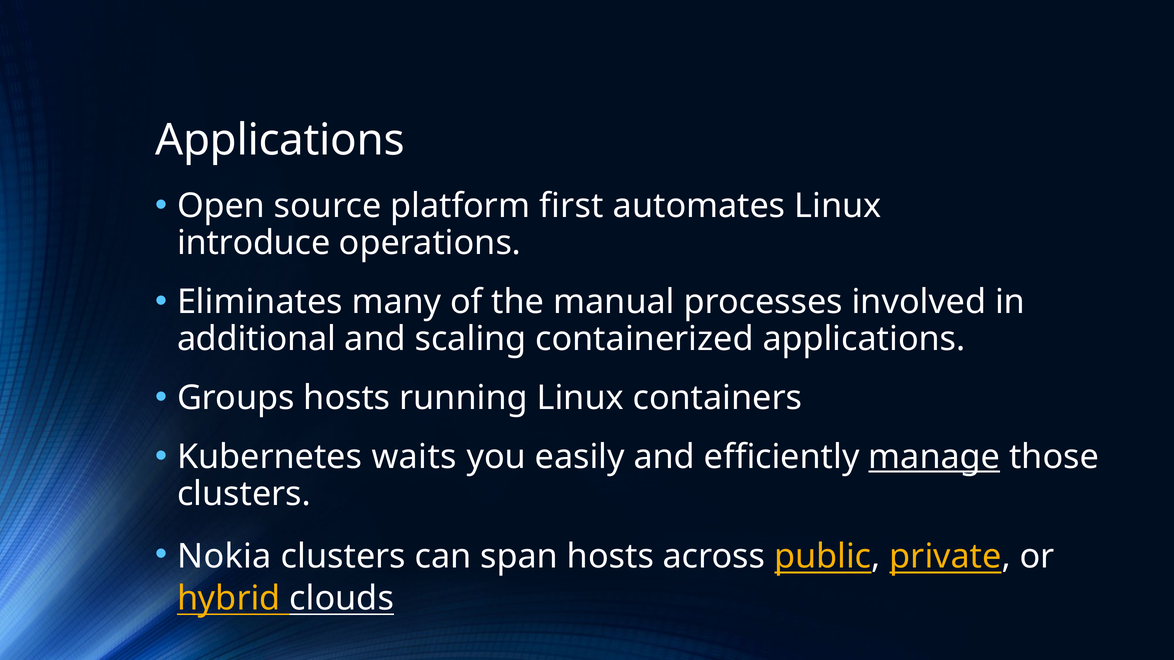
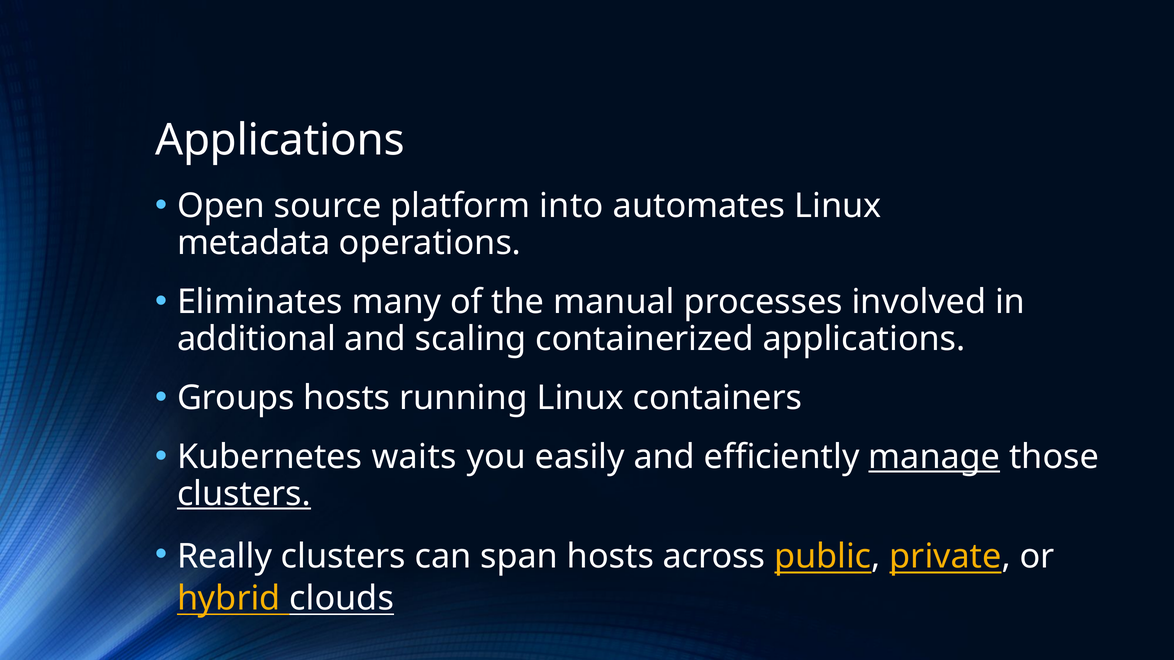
first: first -> into
introduce: introduce -> metadata
clusters at (244, 494) underline: none -> present
Nokia: Nokia -> Really
